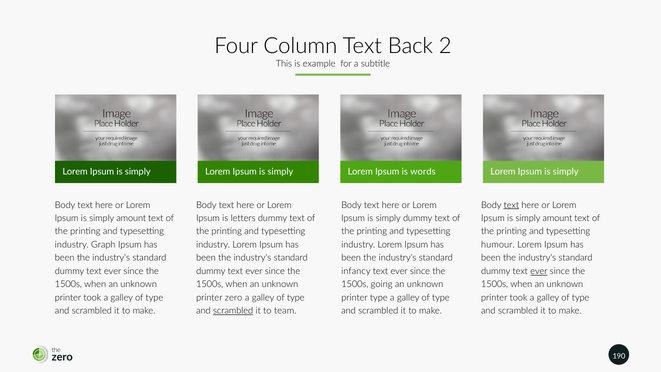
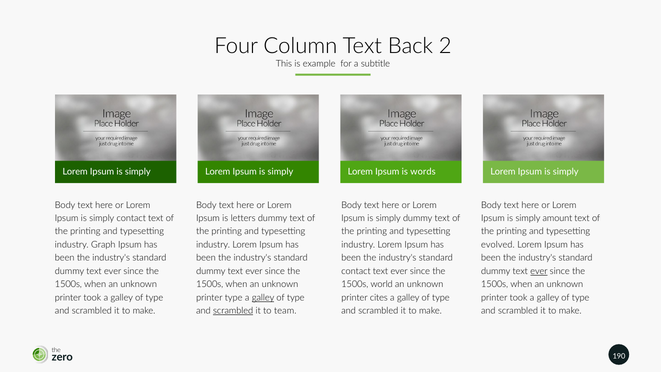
text at (511, 205) underline: present -> none
amount at (131, 218): amount -> contact
humour: humour -> evolved
infancy at (356, 271): infancy -> contact
going: going -> world
printer zero: zero -> type
galley at (263, 297) underline: none -> present
printer type: type -> cites
